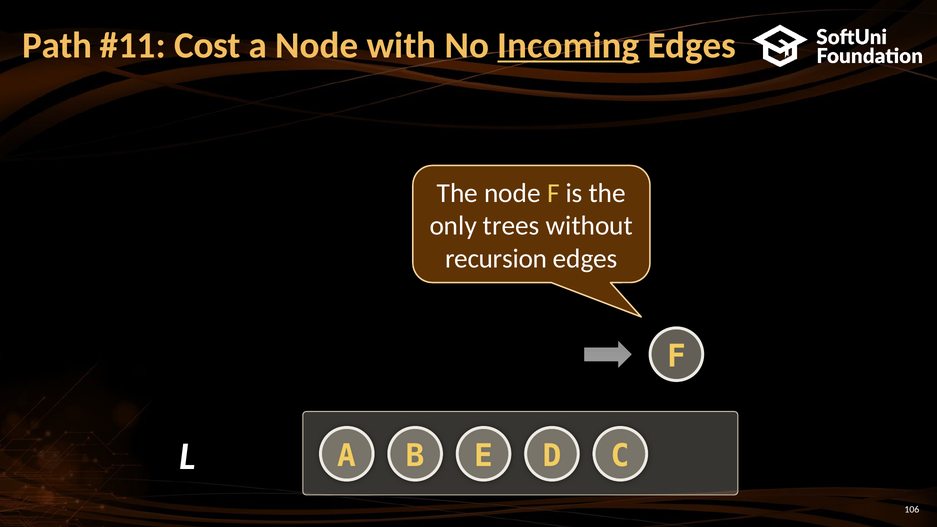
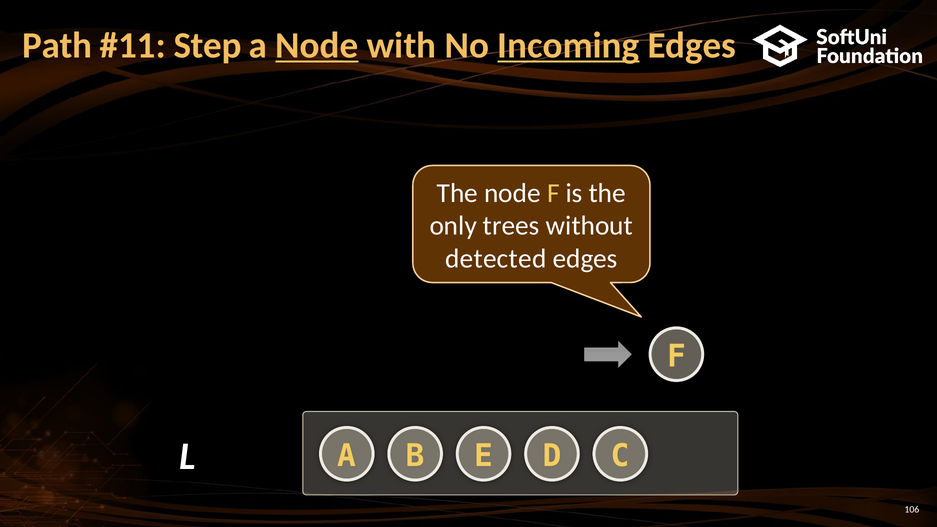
Cost: Cost -> Step
Node at (317, 45) underline: none -> present
recursion: recursion -> detected
